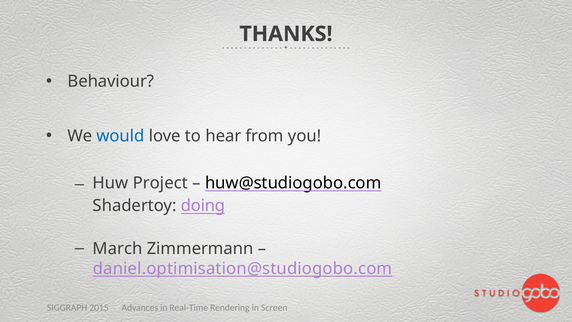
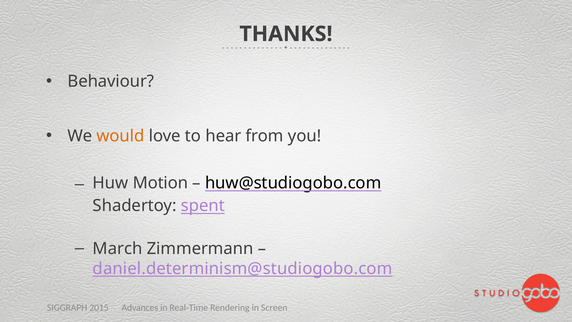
would colour: blue -> orange
Project: Project -> Motion
doing: doing -> spent
daniel.optimisation@studiogobo.com: daniel.optimisation@studiogobo.com -> daniel.determinism@studiogobo.com
